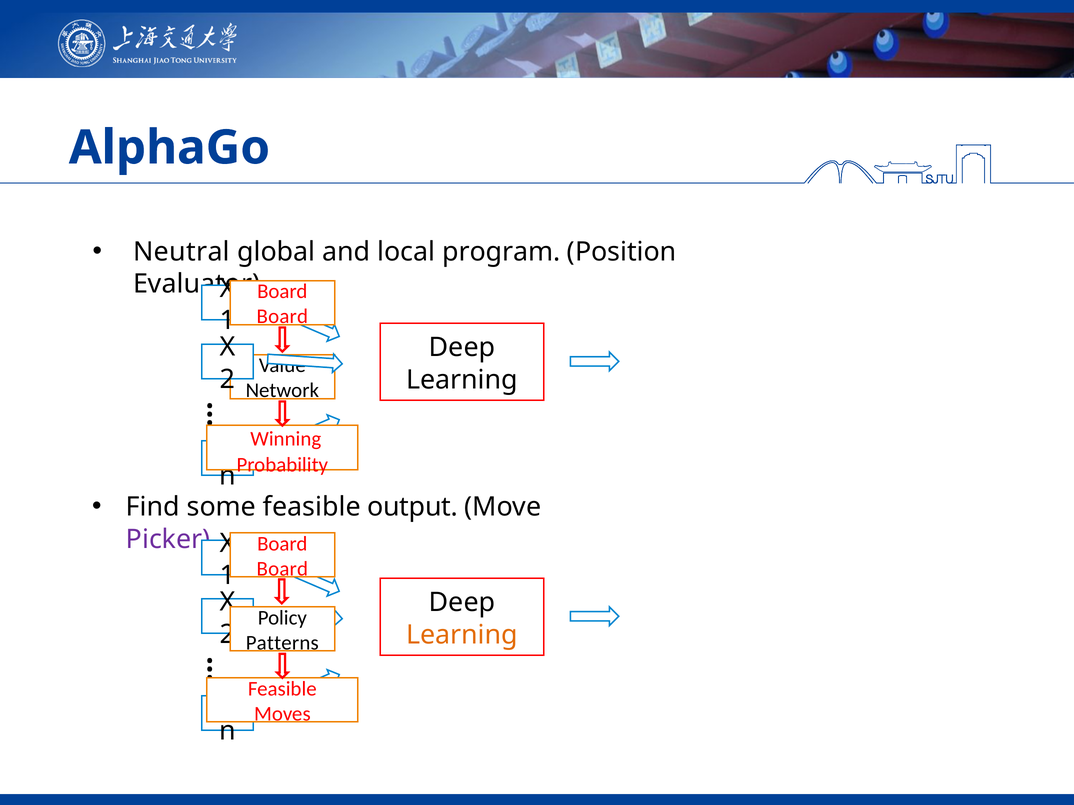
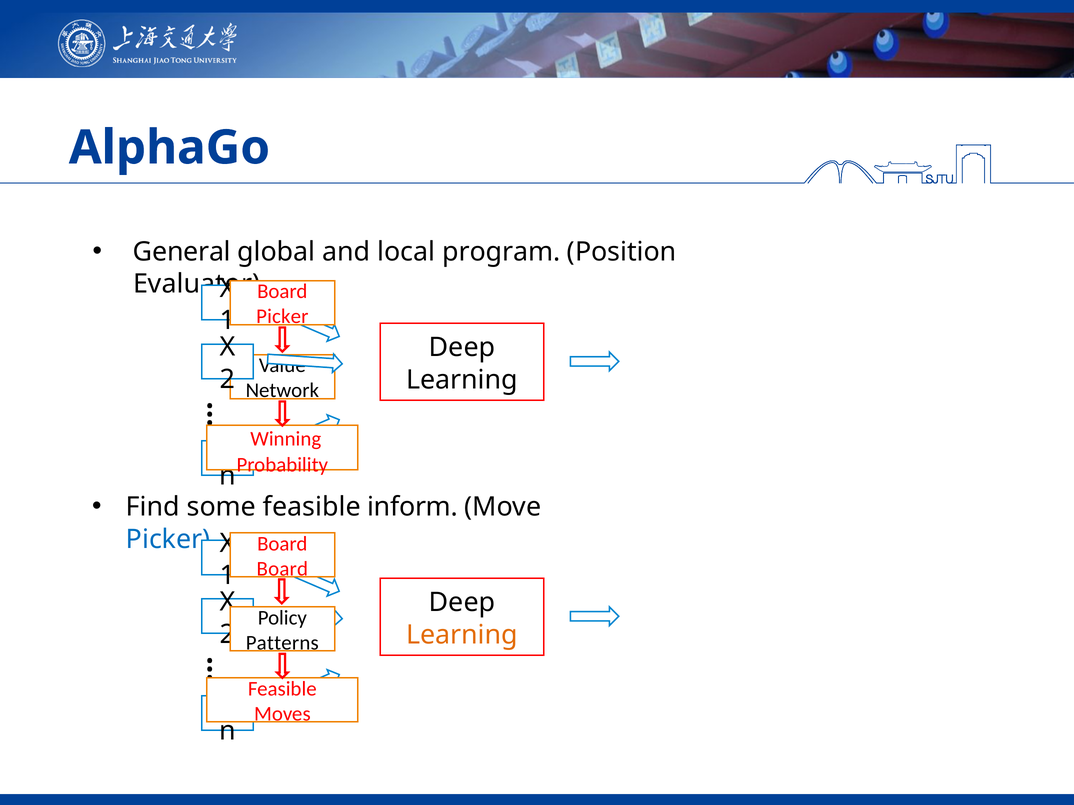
Neutral: Neutral -> General
Board at (282, 317): Board -> Picker
output: output -> inform
Picker at (168, 540) colour: purple -> blue
